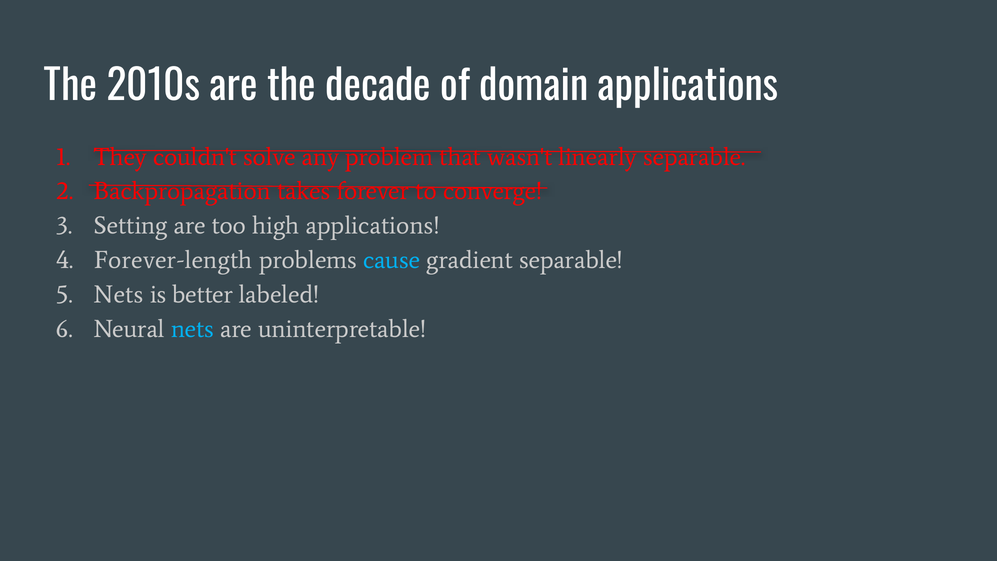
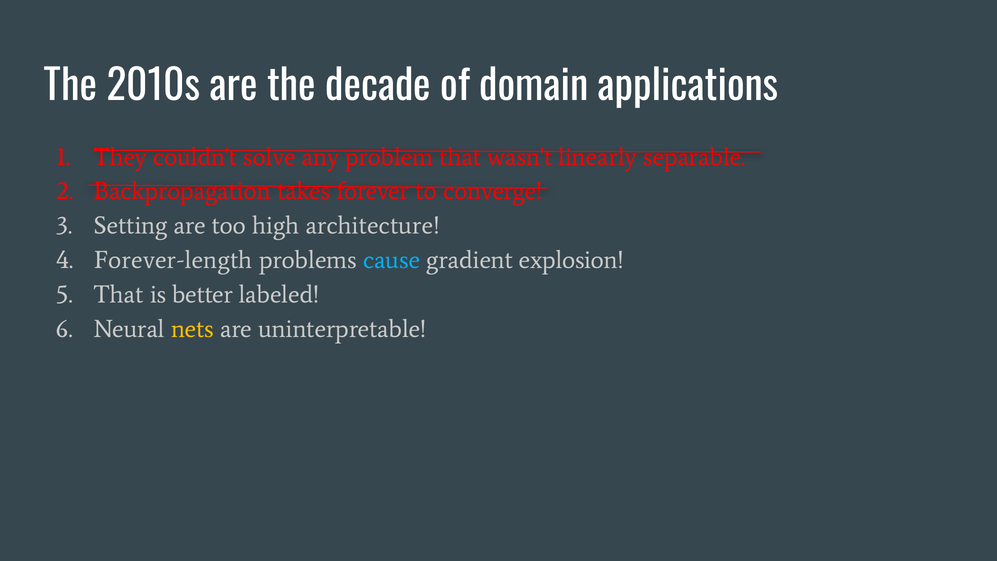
high applications: applications -> architecture
gradient separable: separable -> explosion
Nets at (119, 294): Nets -> That
nets at (192, 329) colour: light blue -> yellow
